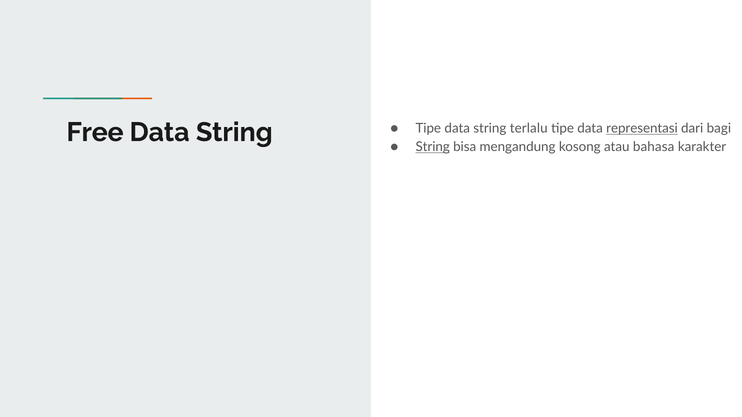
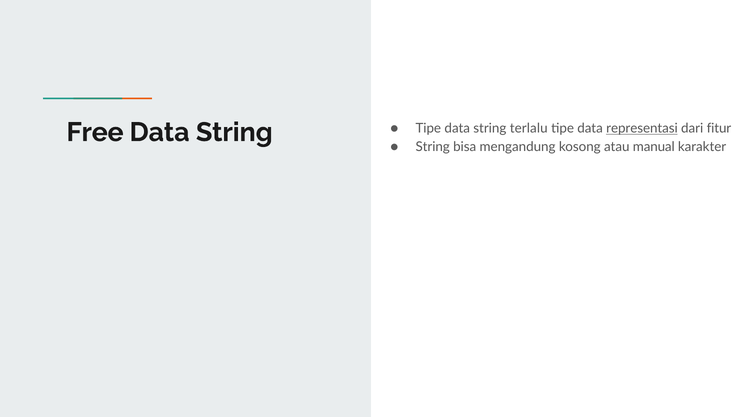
bagi: bagi -> fitur
String at (433, 147) underline: present -> none
bahasa: bahasa -> manual
